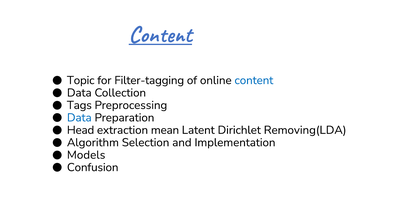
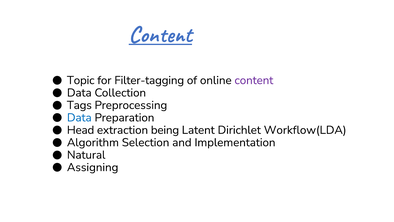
content at (254, 80) colour: blue -> purple
mean: mean -> being
Removing(LDA: Removing(LDA -> Workflow(LDA
Models: Models -> Natural
Confusion: Confusion -> Assigning
